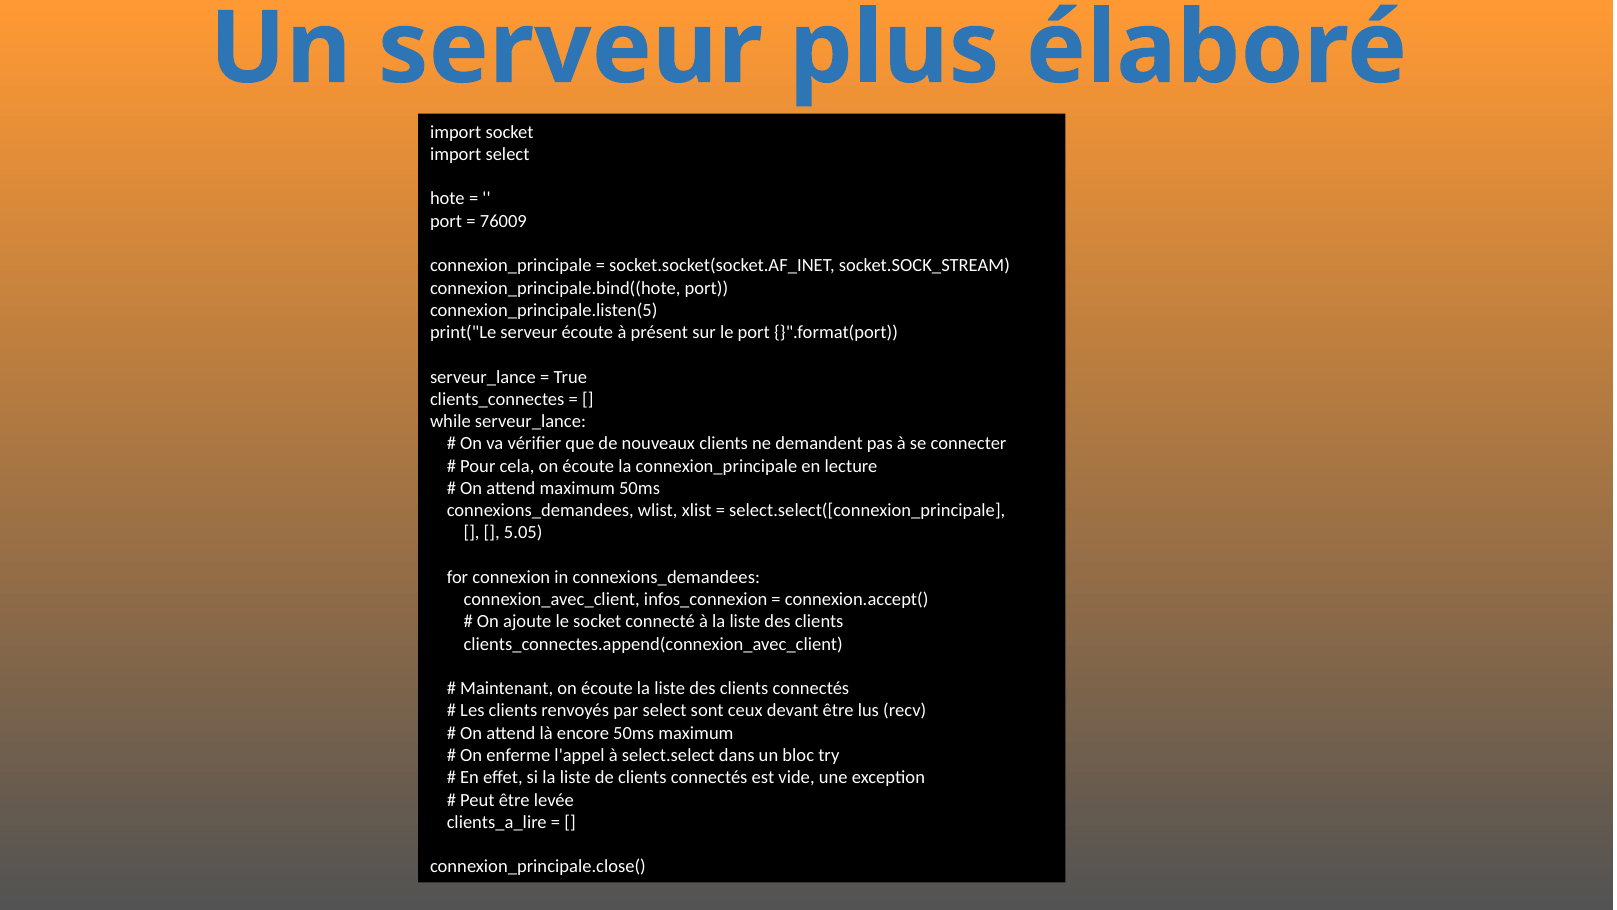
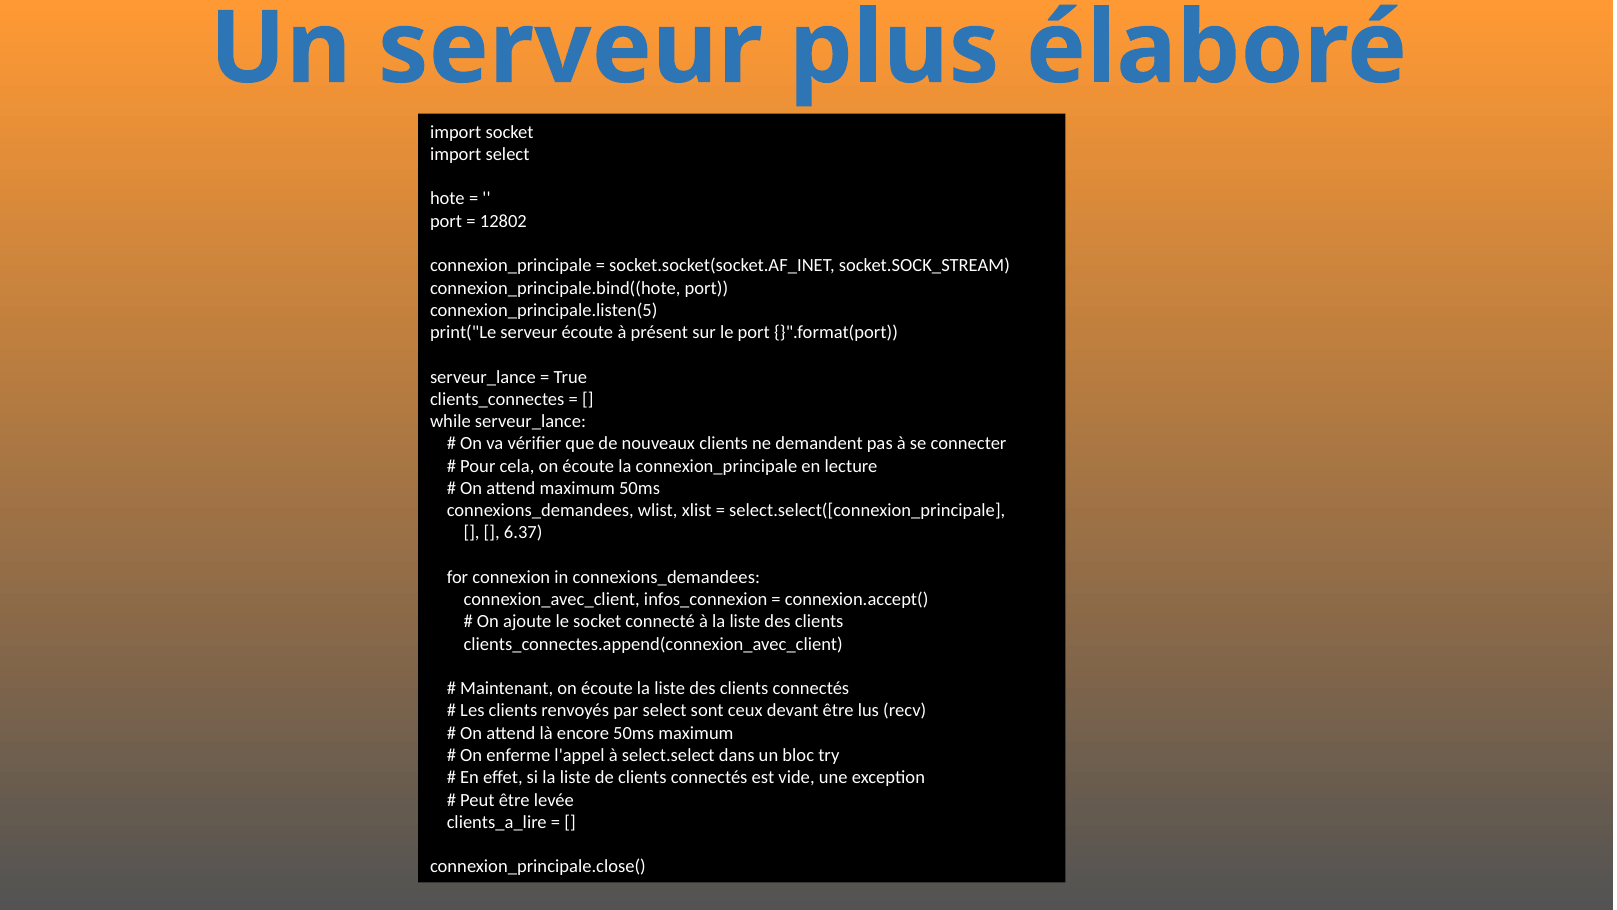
76009: 76009 -> 12802
5.05: 5.05 -> 6.37
